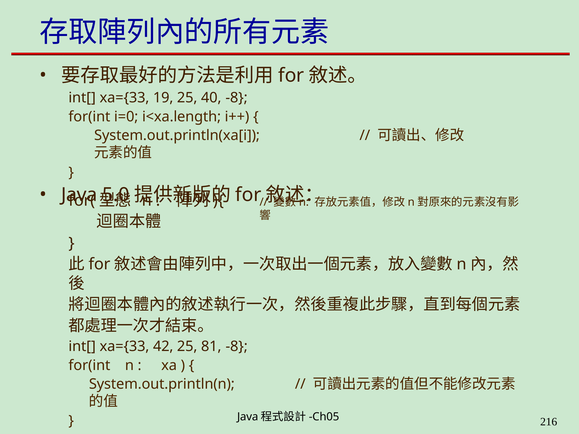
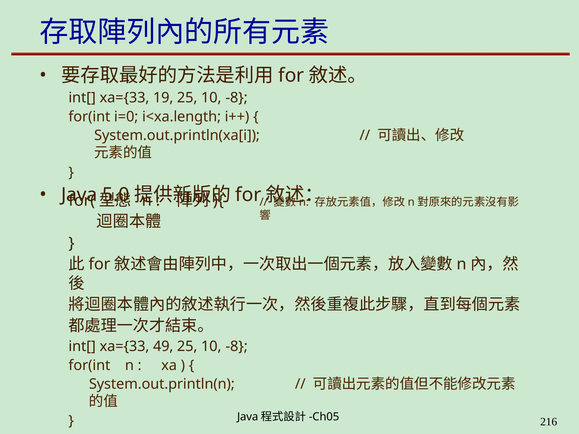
19 25 40: 40 -> 10
42: 42 -> 49
81 at (211, 346): 81 -> 10
